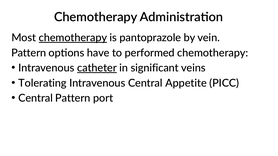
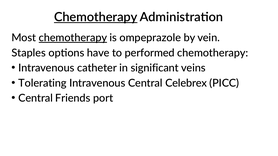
Chemotherapy at (96, 17) underline: none -> present
pantoprazole: pantoprazole -> ompeprazole
Pattern at (29, 53): Pattern -> Staples
catheter underline: present -> none
Appetite: Appetite -> Celebrex
Central Pattern: Pattern -> Friends
